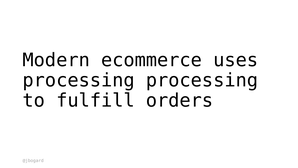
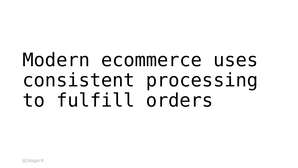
processing at (79, 80): processing -> consistent
